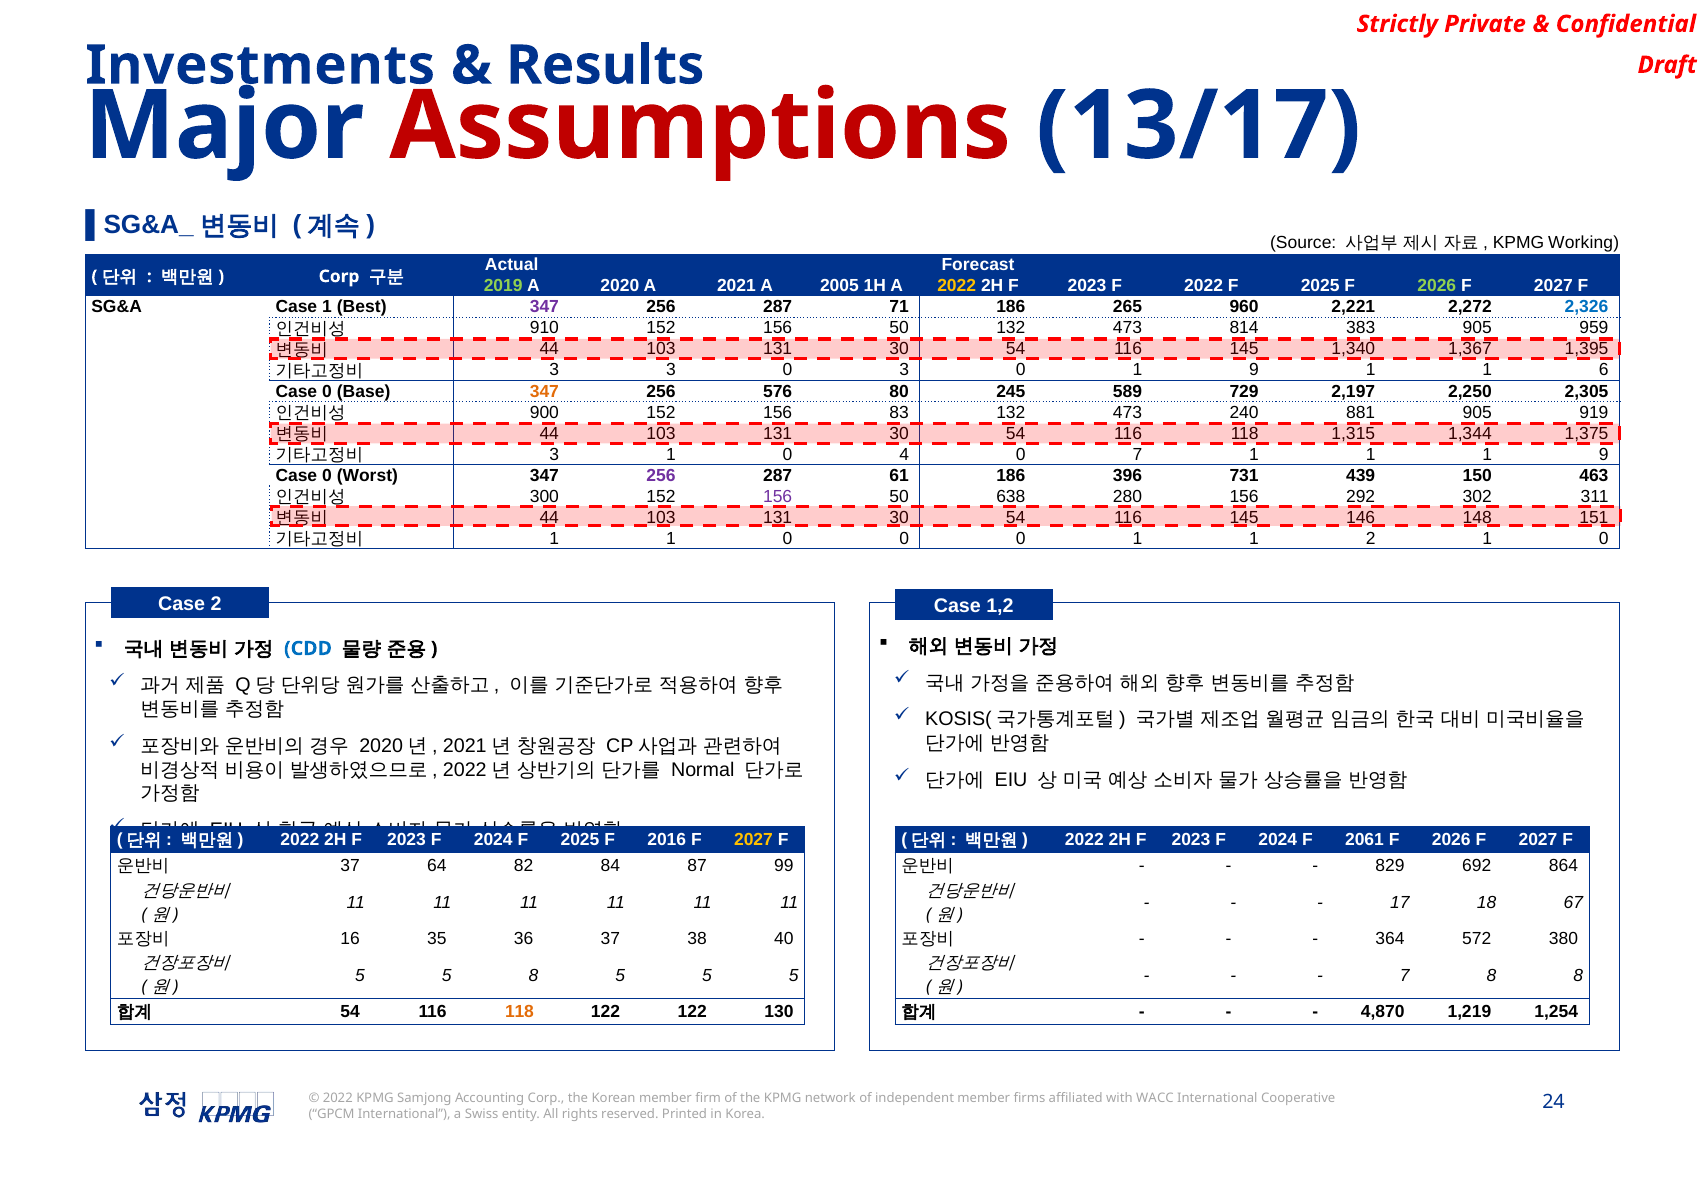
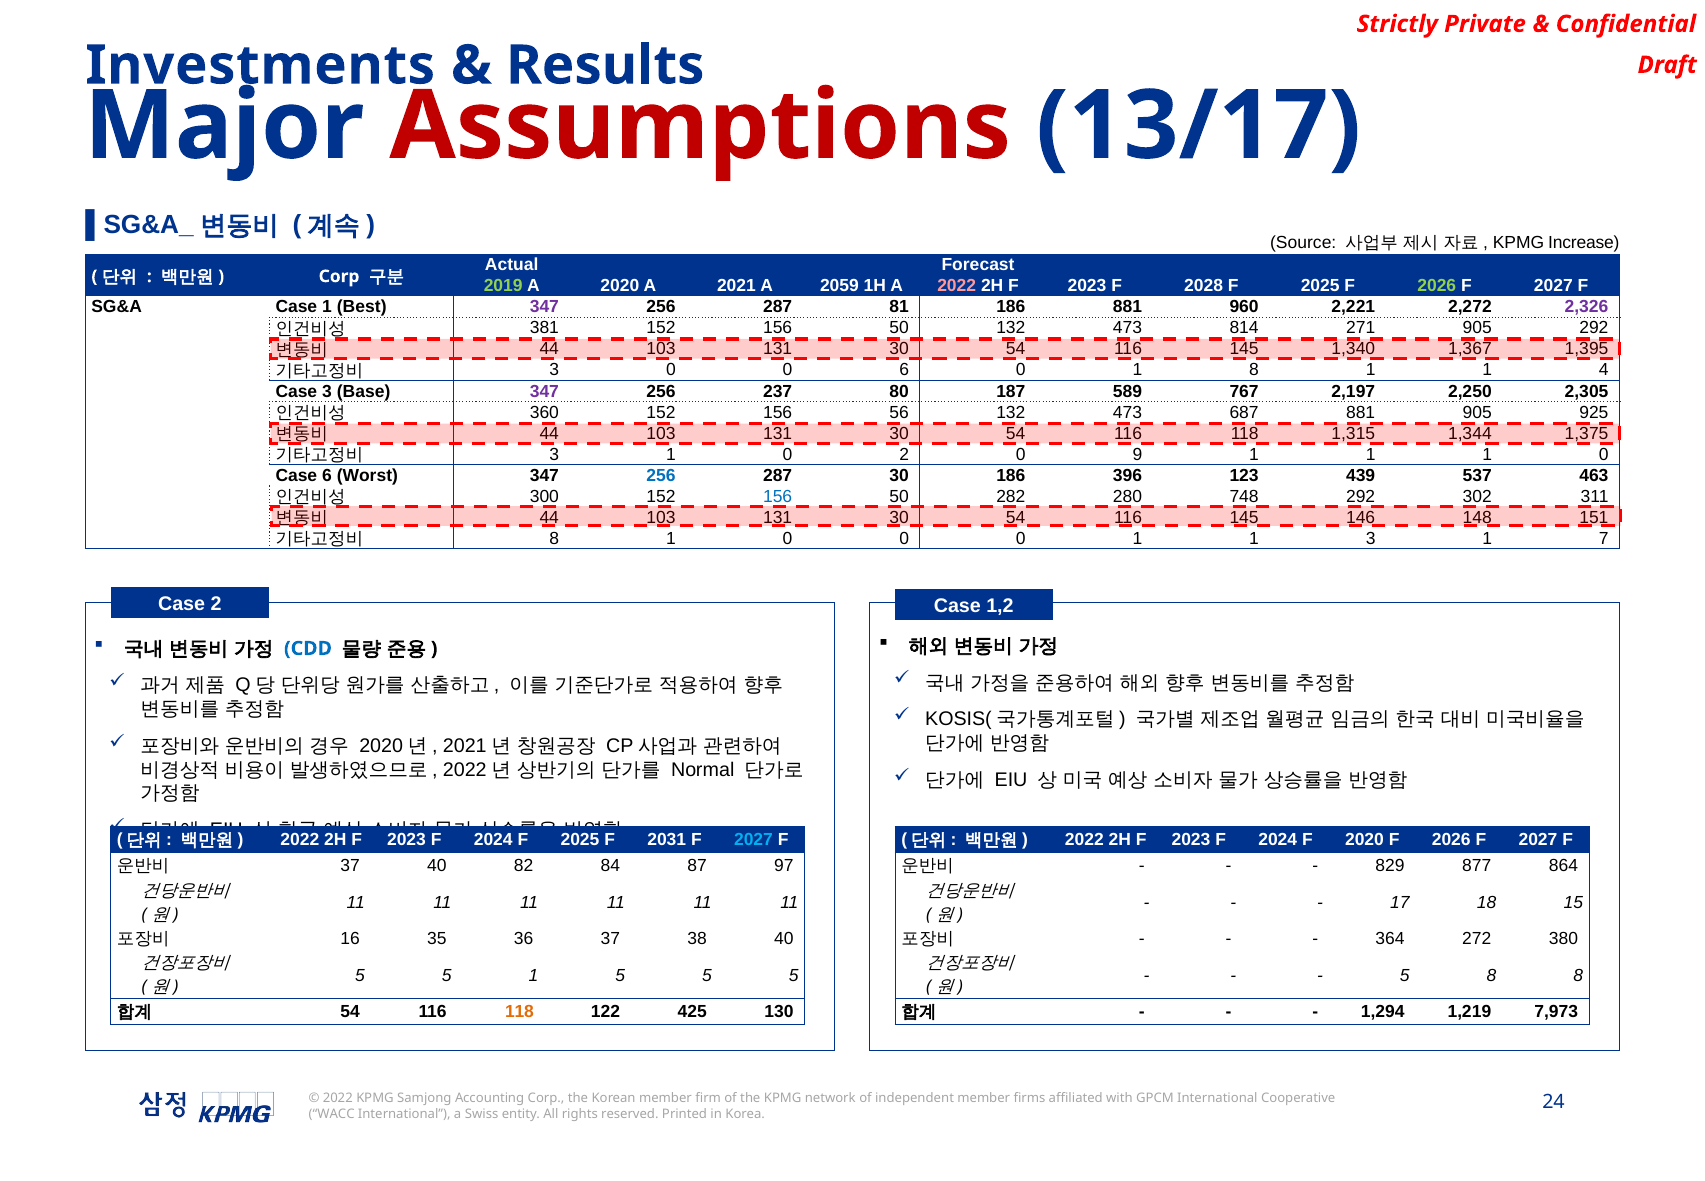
Working: Working -> Increase
2005: 2005 -> 2059
2022 at (957, 286) colour: yellow -> pink
F 2022: 2022 -> 2028
71: 71 -> 81
186 265: 265 -> 881
2,326 colour: blue -> purple
910: 910 -> 381
383: 383 -> 271
905 959: 959 -> 292
3 3: 3 -> 0
0 3: 3 -> 6
0 1 9: 9 -> 8
6: 6 -> 4
0 at (327, 391): 0 -> 3
347 at (544, 391) colour: orange -> purple
576: 576 -> 237
245: 245 -> 187
729: 729 -> 767
900: 900 -> 360
83: 83 -> 56
240: 240 -> 687
919: 919 -> 925
0 4: 4 -> 2
0 7: 7 -> 9
1 1 9: 9 -> 0
0 at (327, 475): 0 -> 6
256 at (661, 475) colour: purple -> blue
287 61: 61 -> 30
731: 731 -> 123
150: 150 -> 537
156 at (778, 496) colour: purple -> blue
638: 638 -> 282
280 156: 156 -> 748
1 at (554, 538): 1 -> 8
1 2: 2 -> 3
0 at (1604, 538): 0 -> 7
2016: 2016 -> 2031
2027 at (753, 840) colour: yellow -> light blue
F 2061: 2061 -> 2020
37 64: 64 -> 40
99: 99 -> 97
692: 692 -> 877
67: 67 -> 15
572: 572 -> 272
5 8: 8 -> 1
7 at (1405, 975): 7 -> 5
122 122: 122 -> 425
4,870: 4,870 -> 1,294
1,254: 1,254 -> 7,973
WACC: WACC -> GPCM
GPCM: GPCM -> WACC
